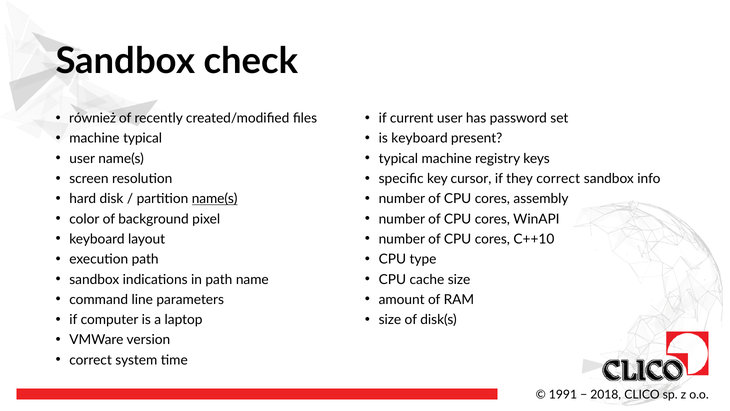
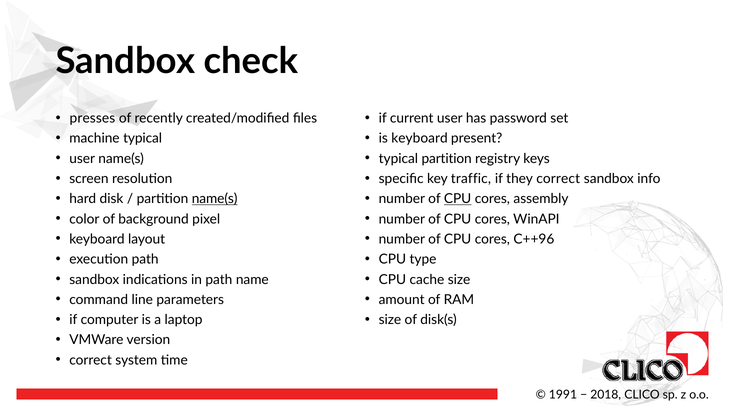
również: również -> presses
typical machine: machine -> partition
cursor: cursor -> traffic
CPU at (458, 199) underline: none -> present
C++10: C++10 -> C++96
